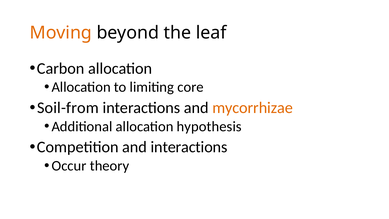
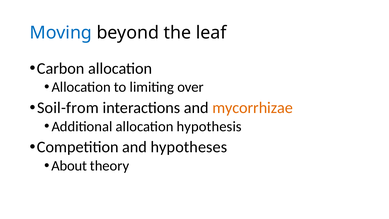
Moving colour: orange -> blue
core: core -> over
and interactions: interactions -> hypotheses
Occur: Occur -> About
